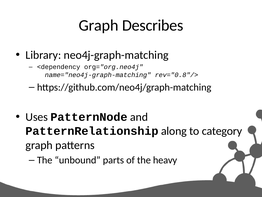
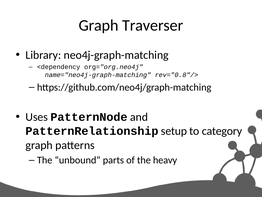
Describes: Describes -> Traverser
along: along -> setup
